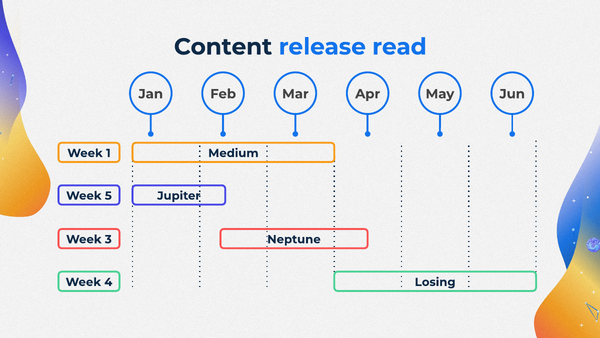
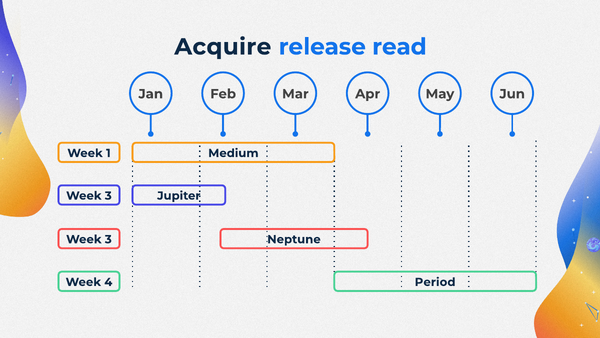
Content: Content -> Acquire
5 at (108, 195): 5 -> 3
Losing: Losing -> Period
